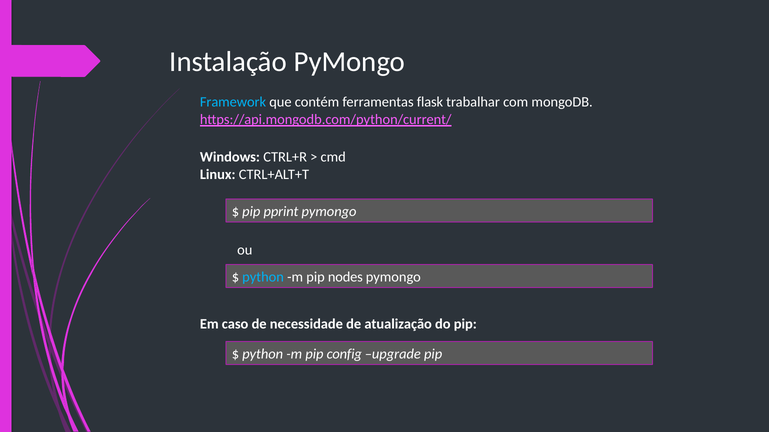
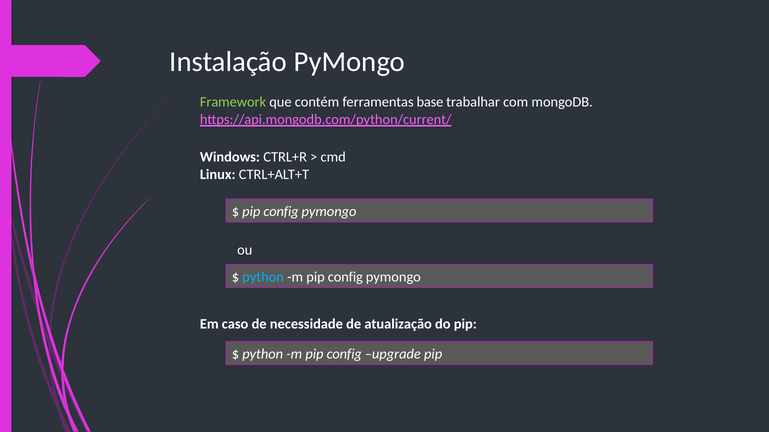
Framework colour: light blue -> light green
flask: flask -> base
pprint at (281, 212): pprint -> config
nodes at (345, 277): nodes -> config
